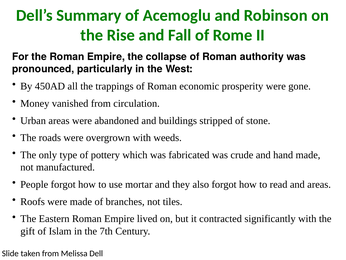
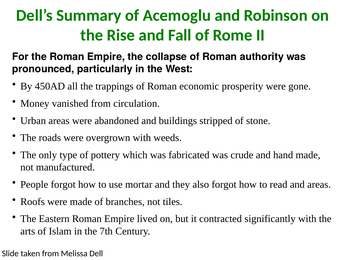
gift: gift -> arts
